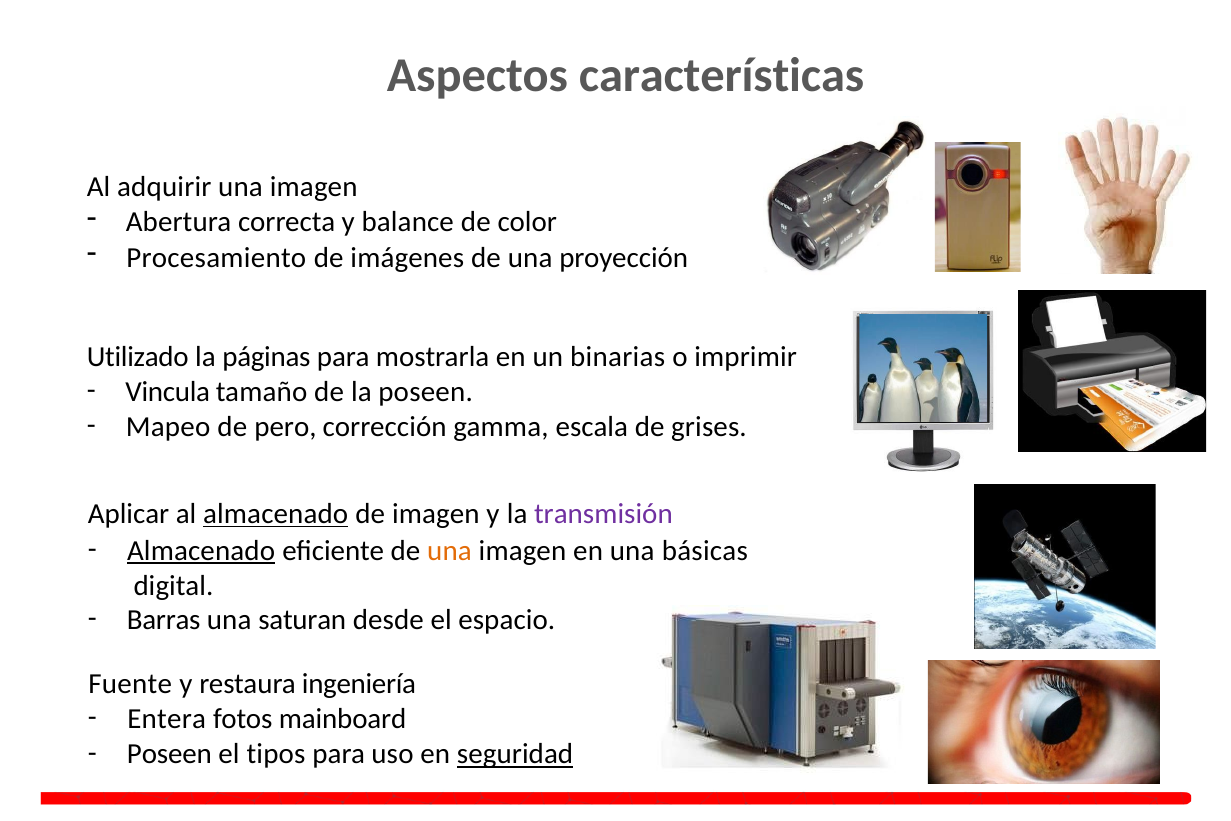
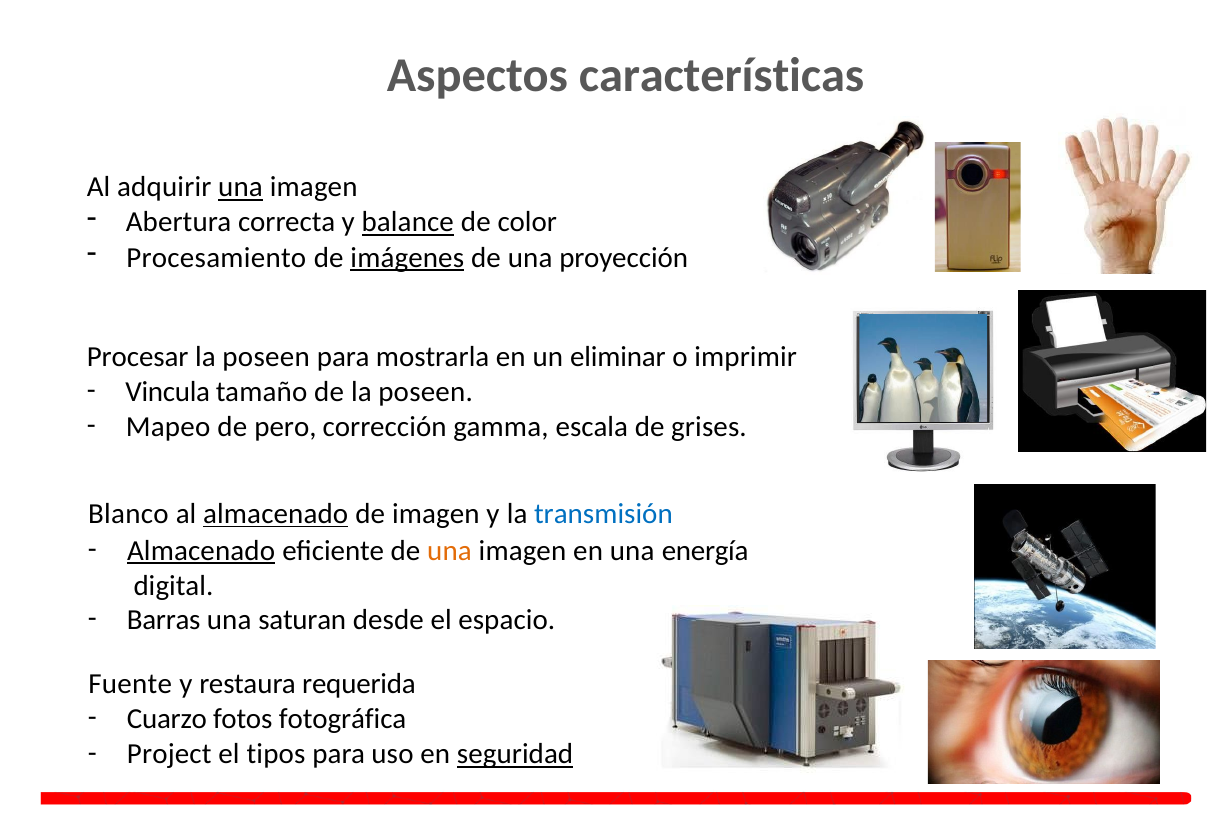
una at (241, 187) underline: none -> present
balance underline: none -> present
imágenes underline: none -> present
Utilizado: Utilizado -> Procesar
páginas at (266, 357): páginas -> poseen
binarias: binarias -> eliminar
Aplicar: Aplicar -> Blanco
transmisión colour: purple -> blue
básicas: básicas -> energía
ingeniería: ingeniería -> requerida
Entera: Entera -> Cuarzo
mainboard: mainboard -> fotográfica
Poseen at (169, 754): Poseen -> Project
